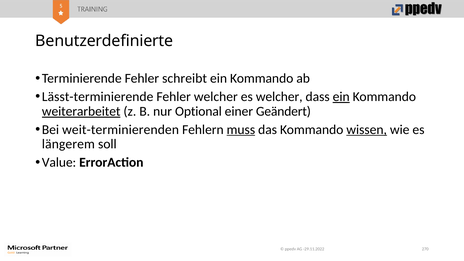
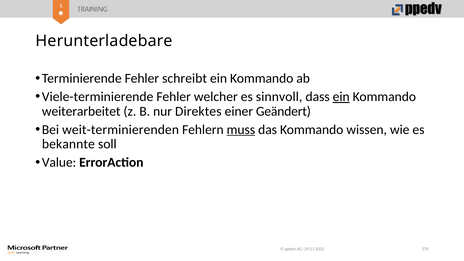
Benutzerdefinierte: Benutzerdefinierte -> Herunterladebare
Lässt-terminierende: Lässt-terminierende -> Viele-terminierende
es welcher: welcher -> sinnvoll
weiterarbeitet underline: present -> none
Optional: Optional -> Direktes
wissen underline: present -> none
längerem: längerem -> bekannte
